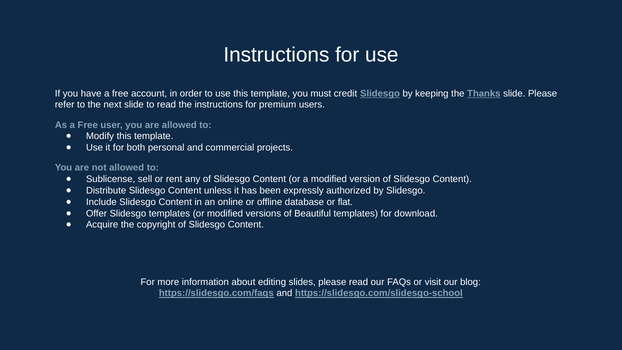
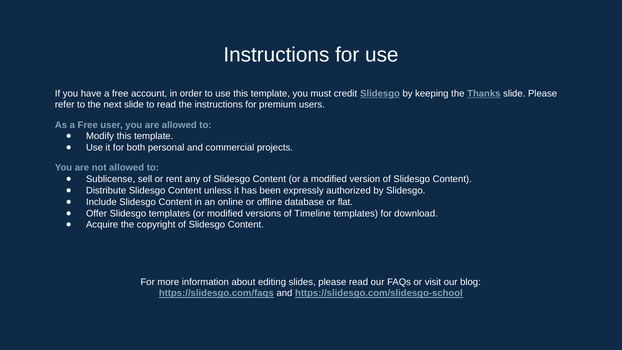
Beautiful: Beautiful -> Timeline
